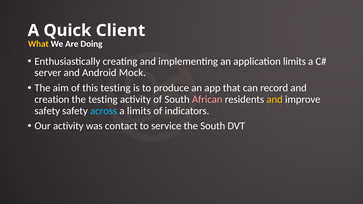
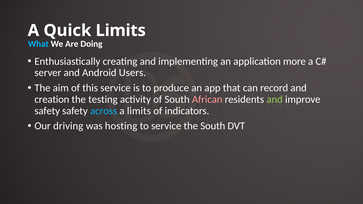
Client at (121, 30): Client -> Limits
What colour: yellow -> light blue
application limits: limits -> more
Mock: Mock -> Users
this testing: testing -> service
and at (275, 99) colour: yellow -> light green
Our activity: activity -> driving
contact: contact -> hosting
